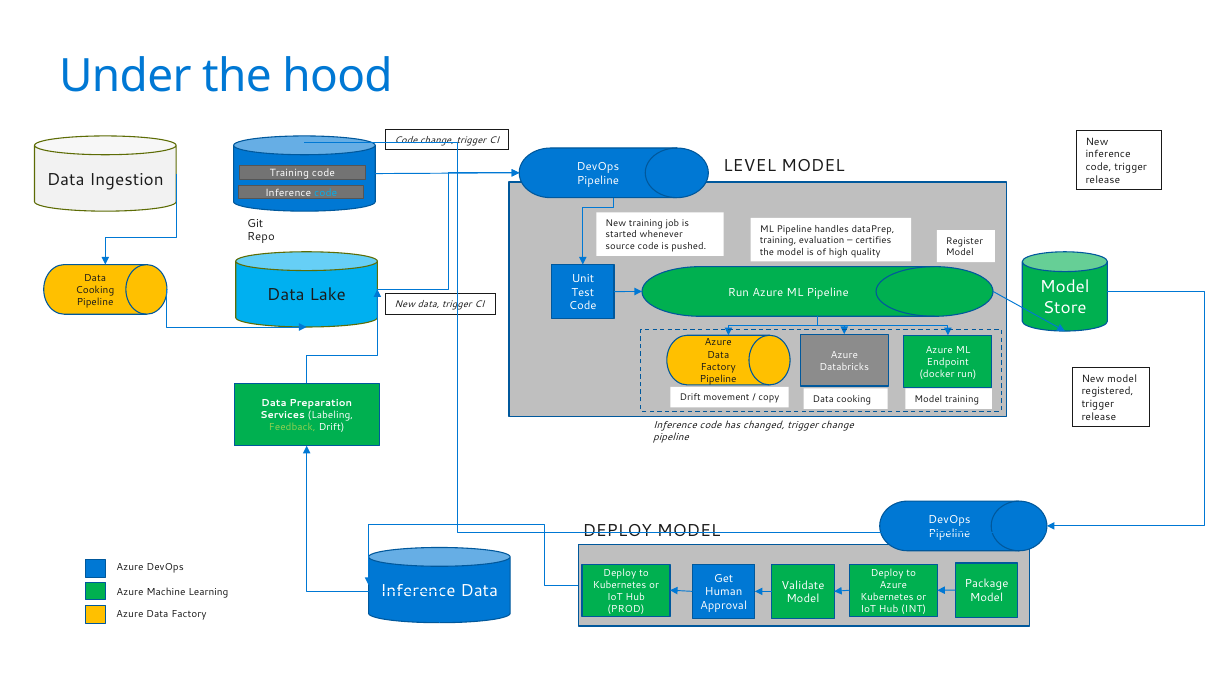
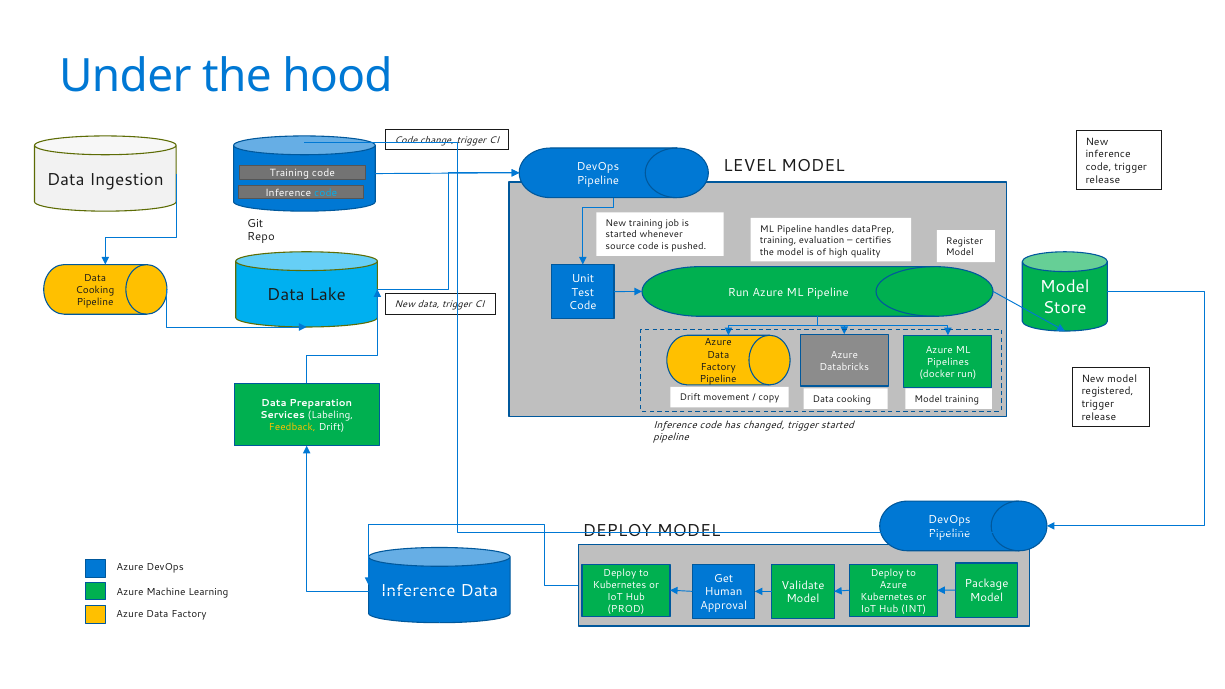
Endpoint: Endpoint -> Pipelines
trigger change: change -> started
Feedback colour: light green -> yellow
